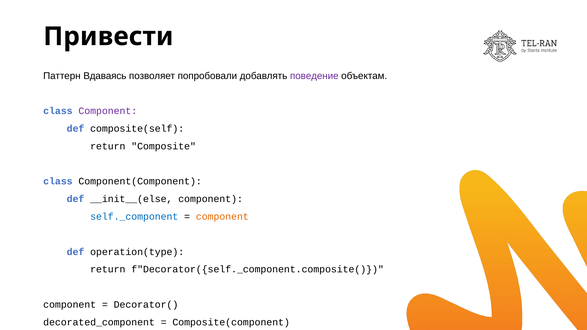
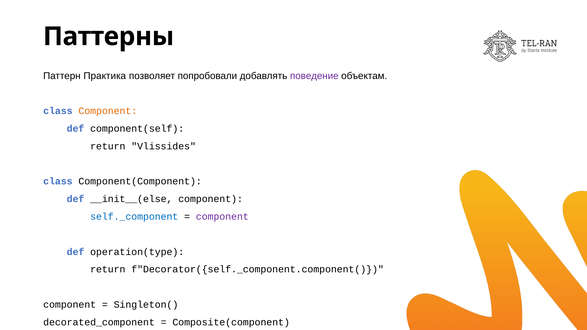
Привести: Привести -> Паттерны
Вдаваясь: Вдаваясь -> Практика
Component at (108, 111) colour: purple -> orange
composite(self: composite(self -> component(self
Composite: Composite -> Vlissides
component at (222, 217) colour: orange -> purple
f"Decorator({self._component.composite(: f"Decorator({self._component.composite( -> f"Decorator({self._component.component(
Decorator(: Decorator( -> Singleton(
